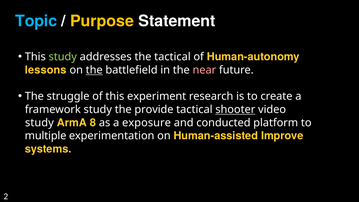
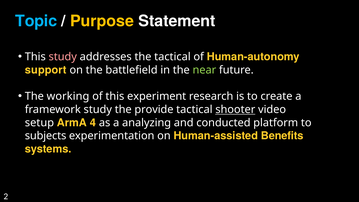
study at (63, 57) colour: light green -> pink
lessons: lessons -> support
the at (94, 70) underline: present -> none
near colour: pink -> light green
struggle: struggle -> working
study at (39, 123): study -> setup
8: 8 -> 4
exposure: exposure -> analyzing
multiple: multiple -> subjects
Improve: Improve -> Benefits
